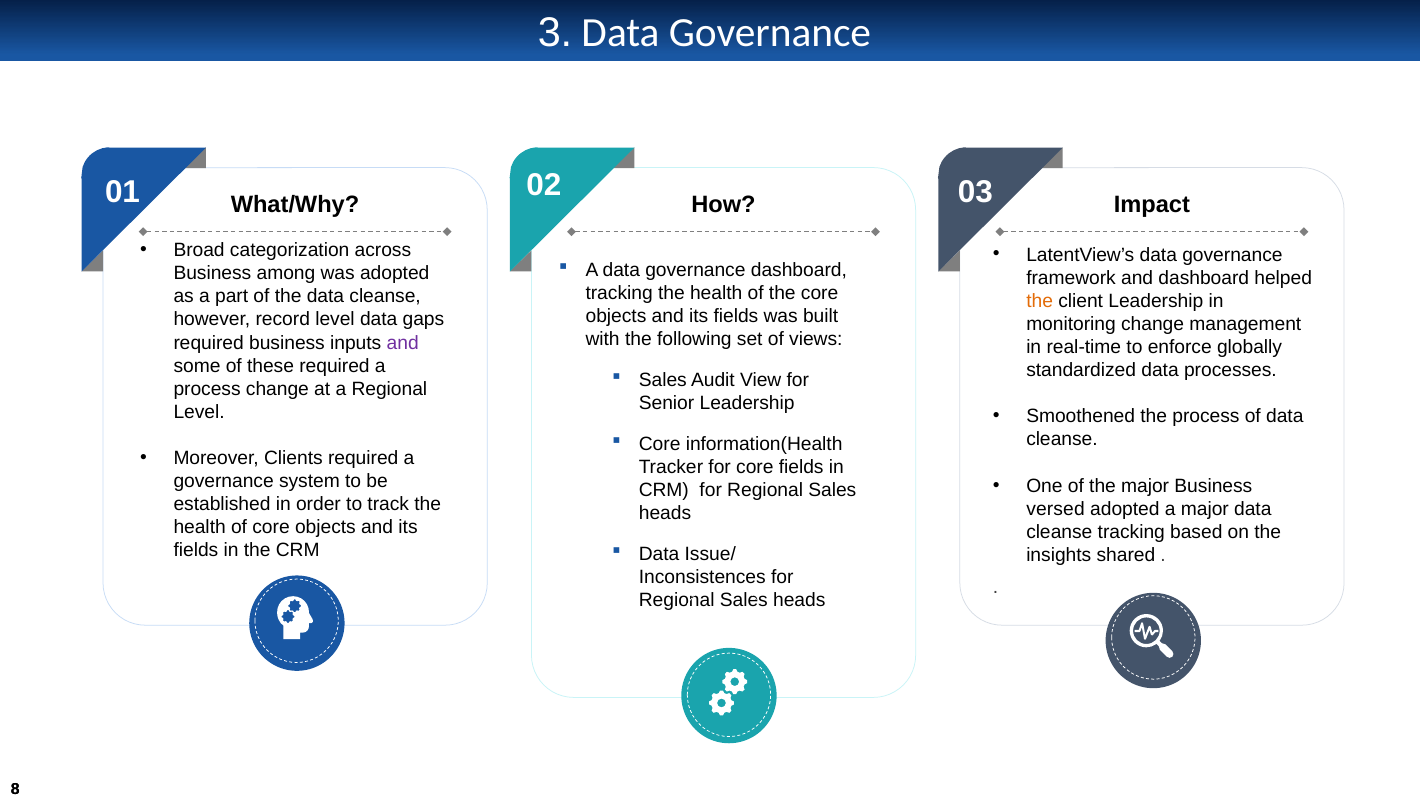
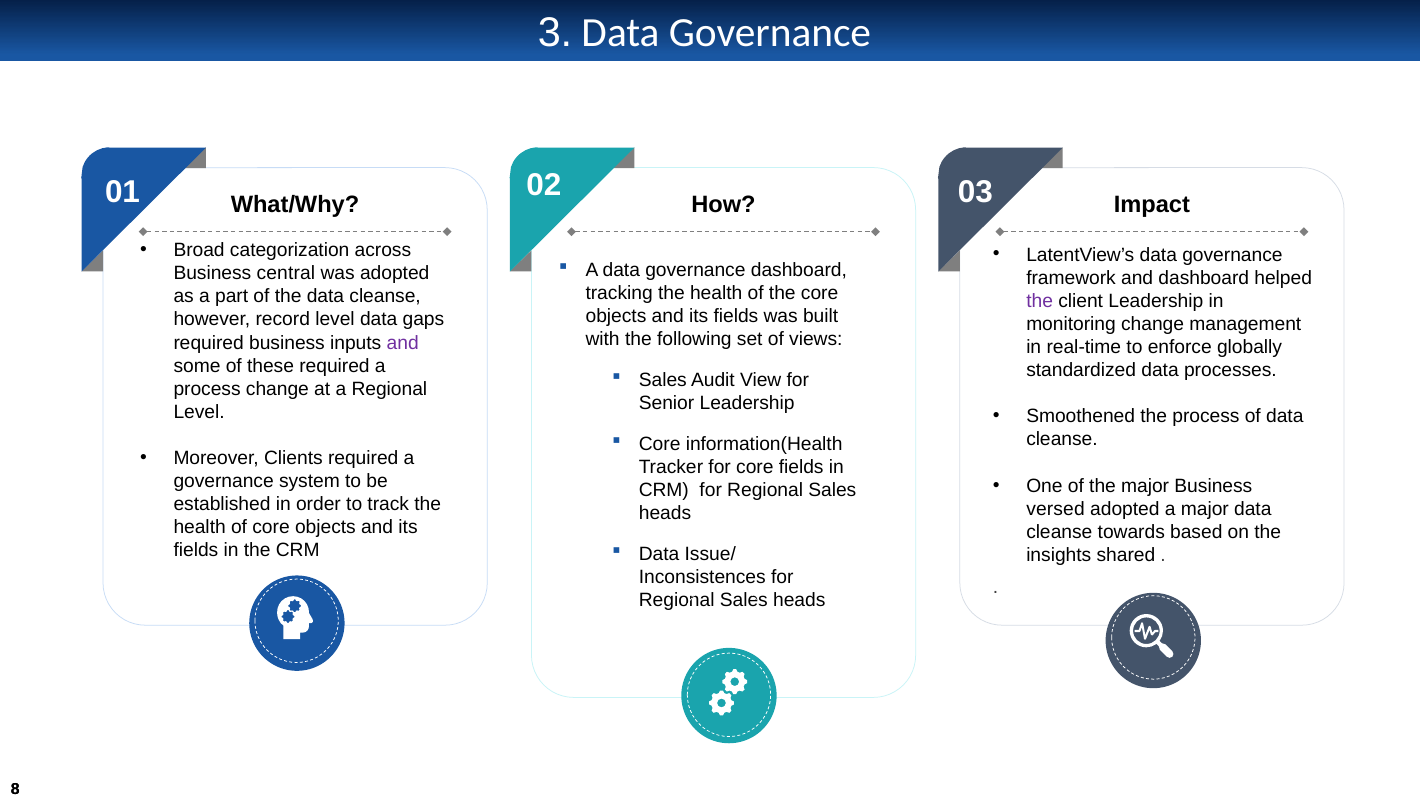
among: among -> central
the at (1040, 301) colour: orange -> purple
cleanse tracking: tracking -> towards
